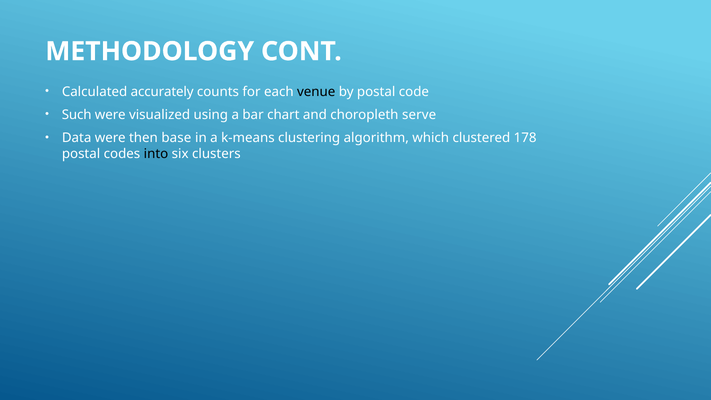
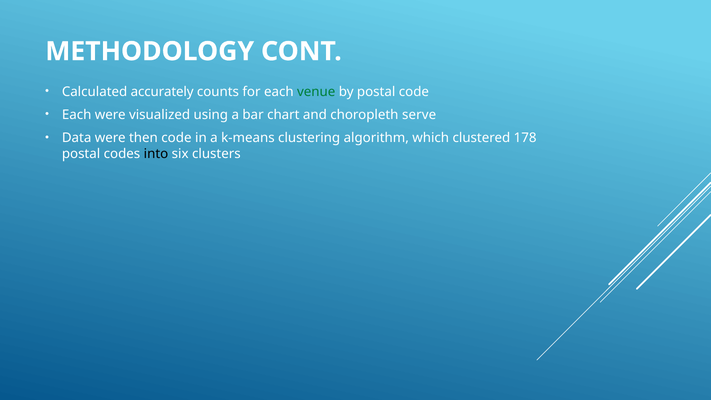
venue colour: black -> green
Such at (77, 115): Such -> Each
then base: base -> code
